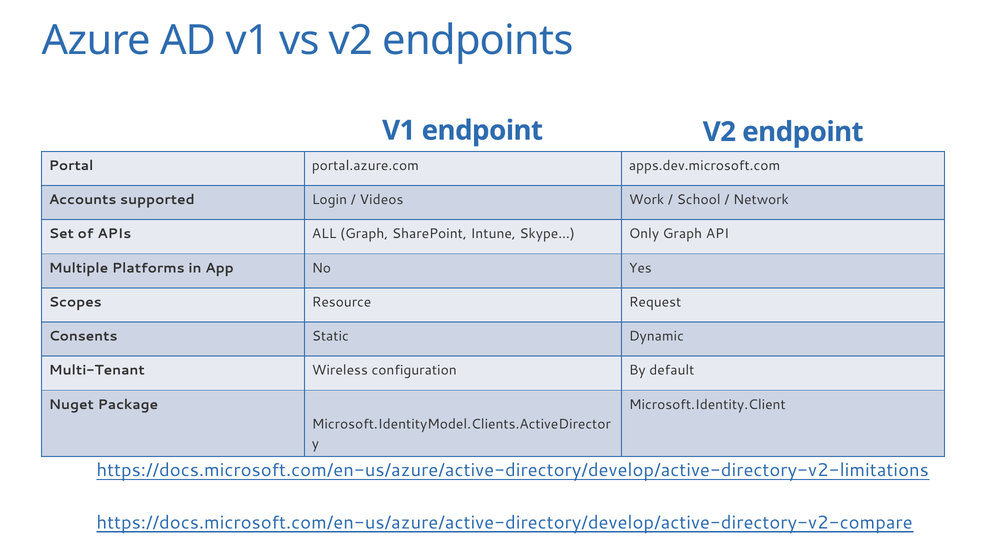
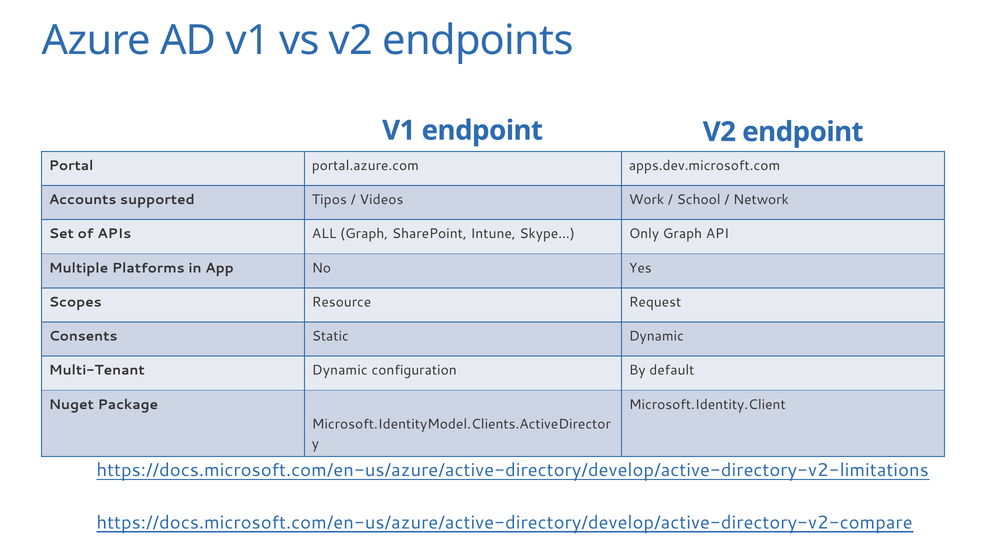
Login: Login -> Tipos
Multi-Tenant Wireless: Wireless -> Dynamic
